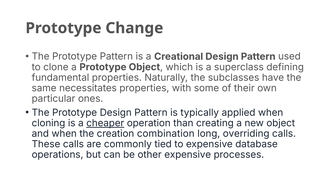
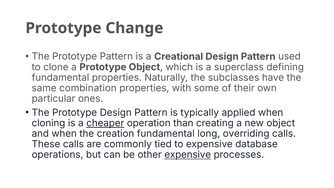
necessitates: necessitates -> combination
creation combination: combination -> fundamental
expensive at (188, 155) underline: none -> present
